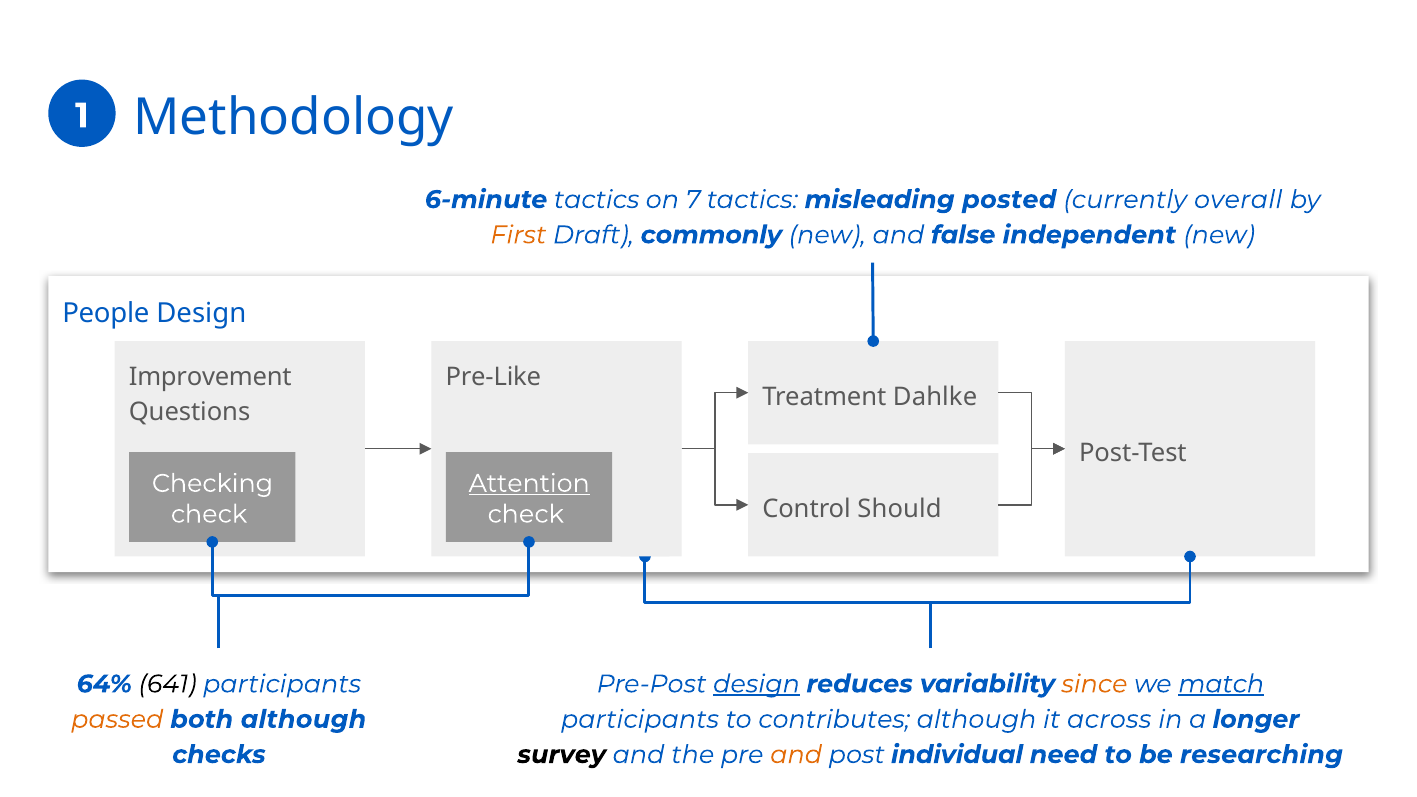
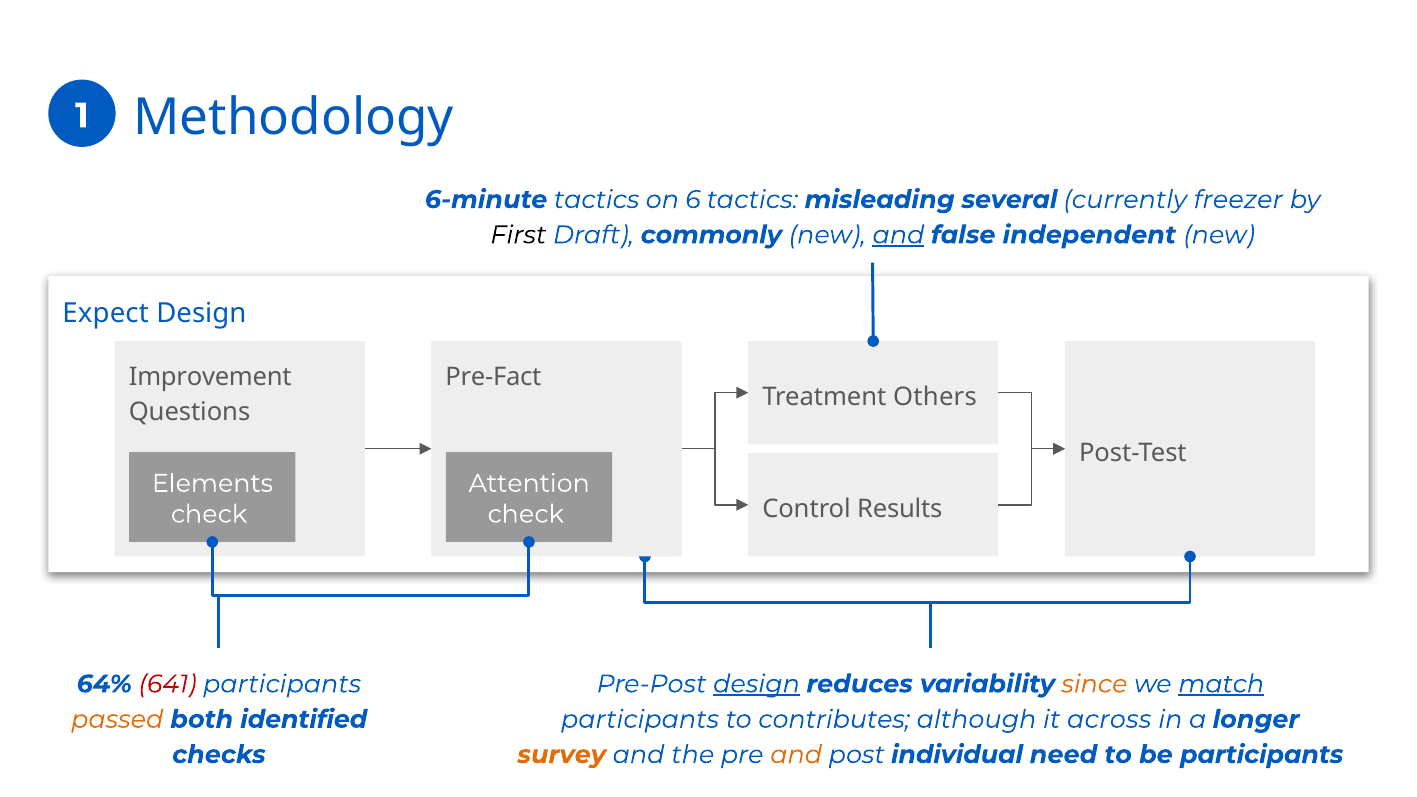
7: 7 -> 6
posted: posted -> several
overall: overall -> freezer
First colour: orange -> black
and at (898, 235) underline: none -> present
People: People -> Expect
Pre-Like: Pre-Like -> Pre-Fact
Dahlke: Dahlke -> Others
Checking: Checking -> Elements
Attention underline: present -> none
Should: Should -> Results
641 colour: black -> red
both although: although -> identified
survey colour: black -> orange
be researching: researching -> participants
